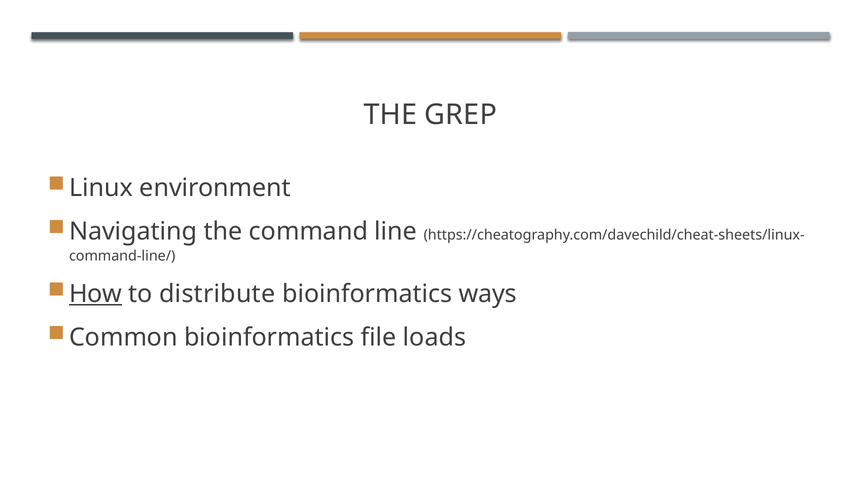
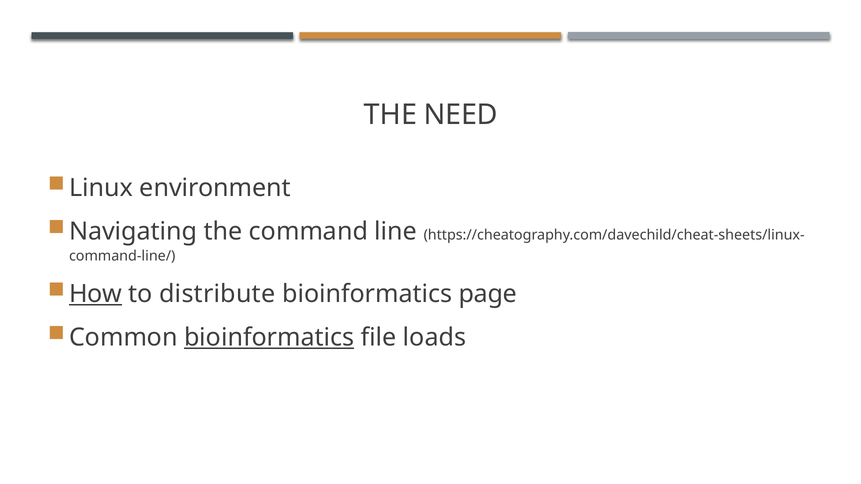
GREP: GREP -> NEED
ways: ways -> page
bioinformatics at (269, 338) underline: none -> present
